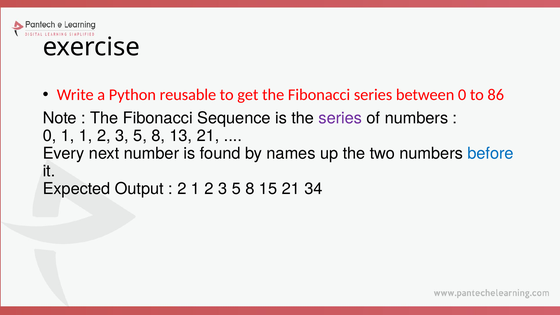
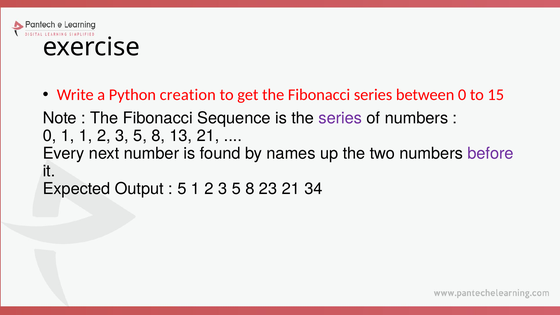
reusable: reusable -> creation
86: 86 -> 15
before colour: blue -> purple
2 at (182, 189): 2 -> 5
15: 15 -> 23
